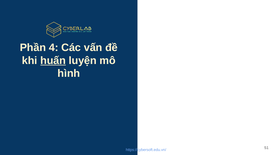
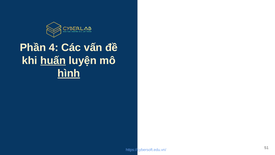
hình underline: none -> present
